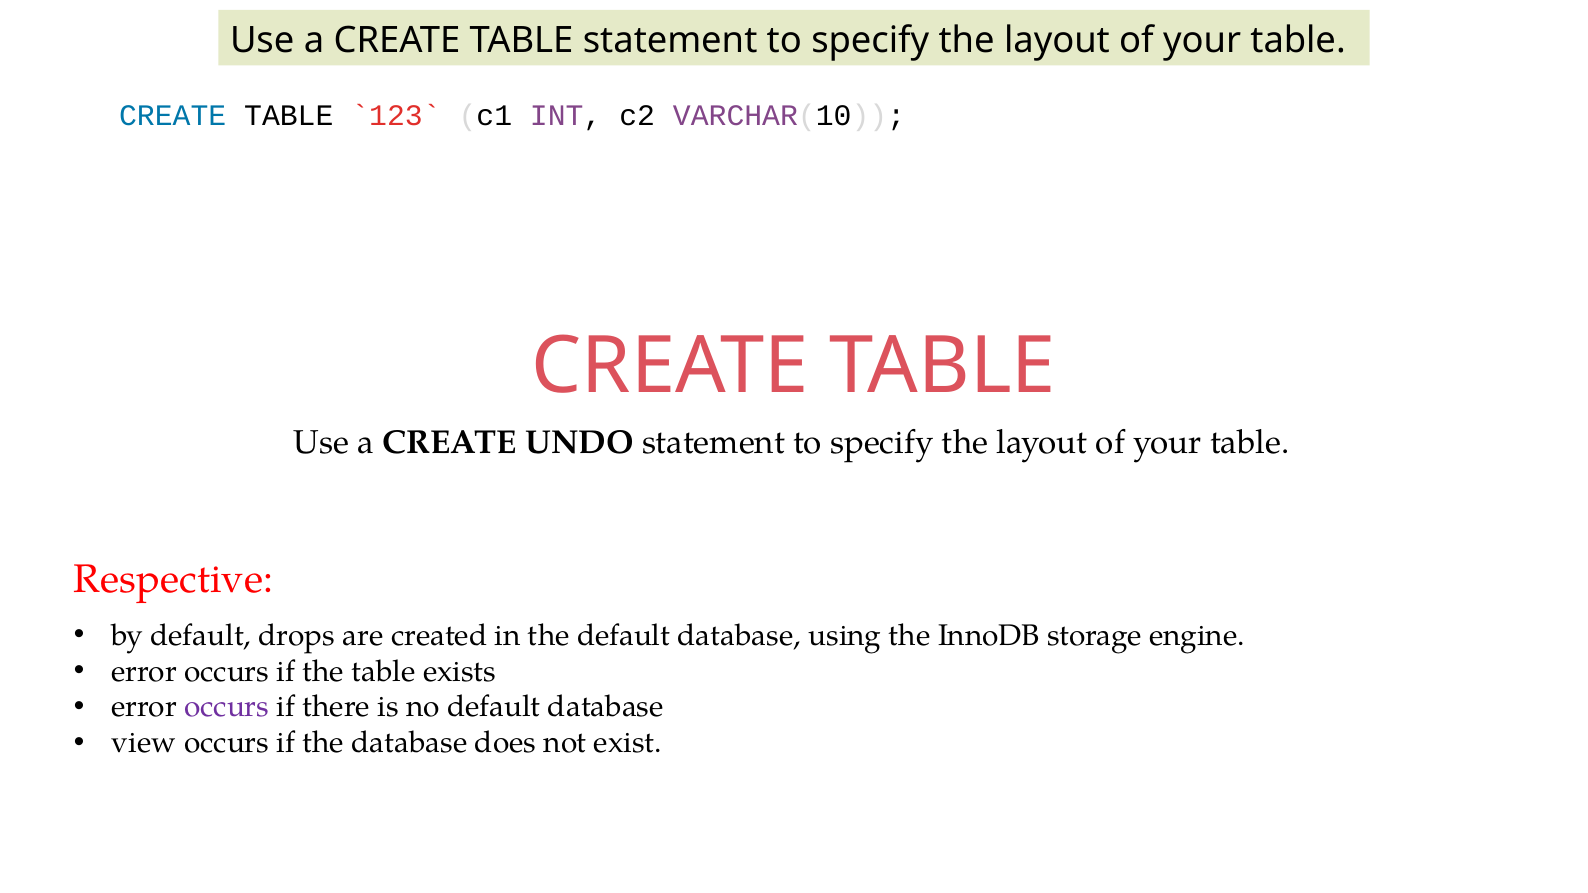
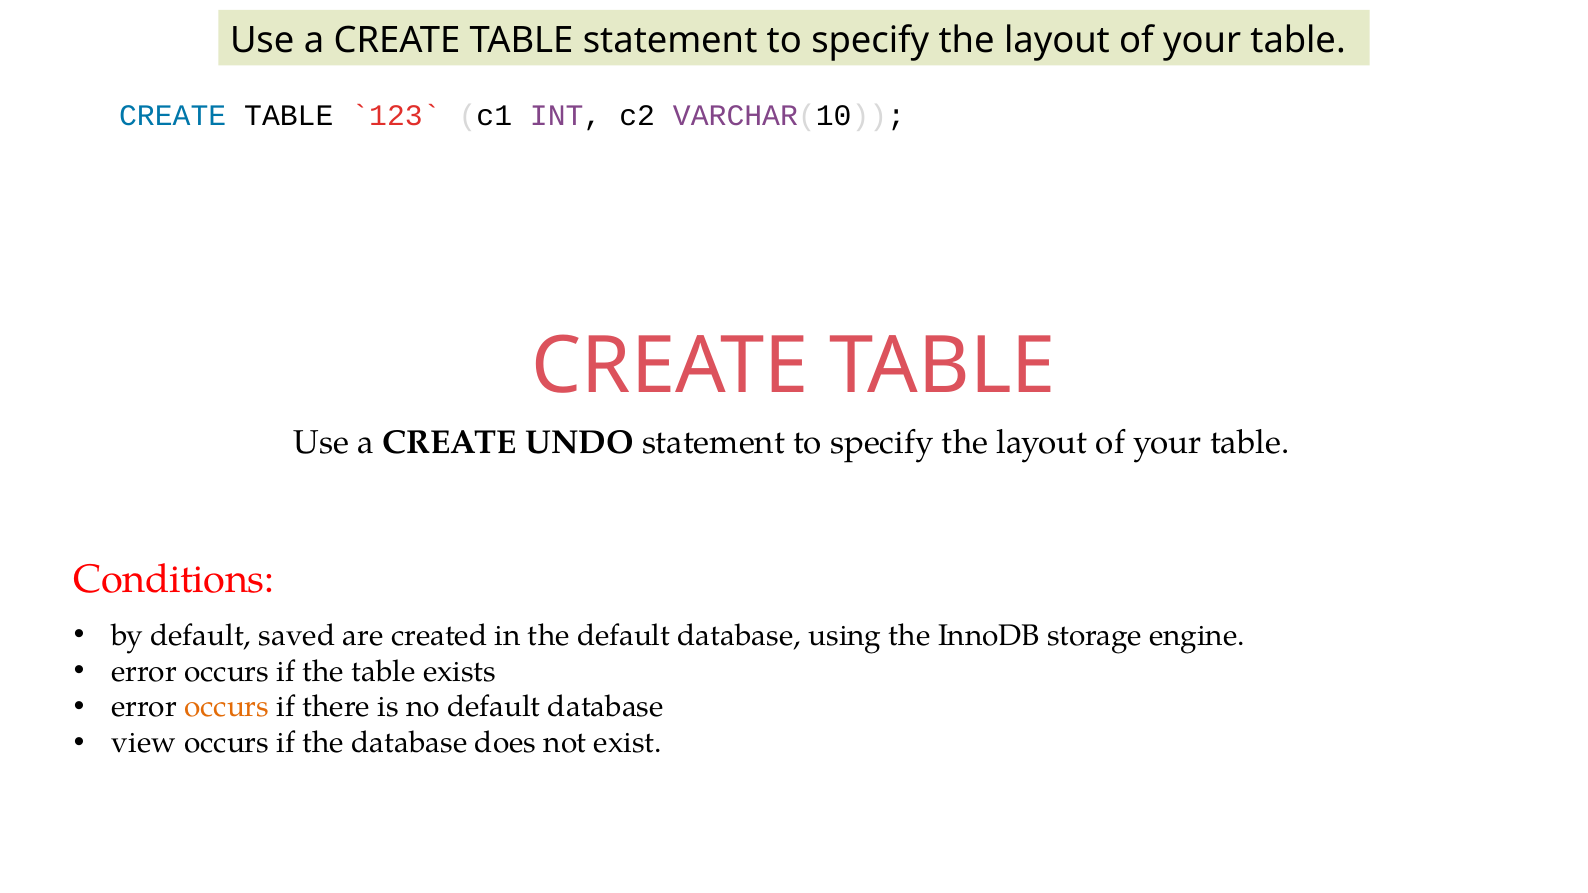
Respective: Respective -> Conditions
drops: drops -> saved
occurs at (227, 707) colour: purple -> orange
